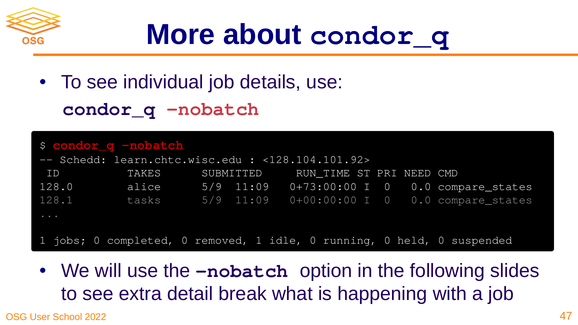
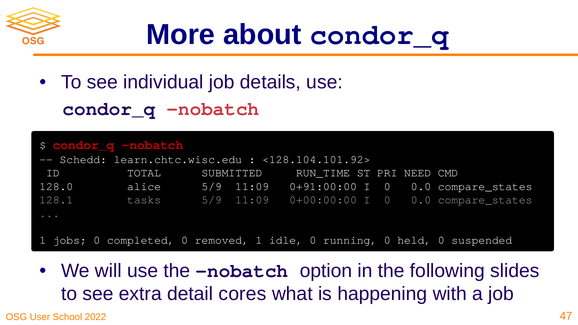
TAKES: TAKES -> TOTAL
0+73:00:00: 0+73:00:00 -> 0+91:00:00
break: break -> cores
